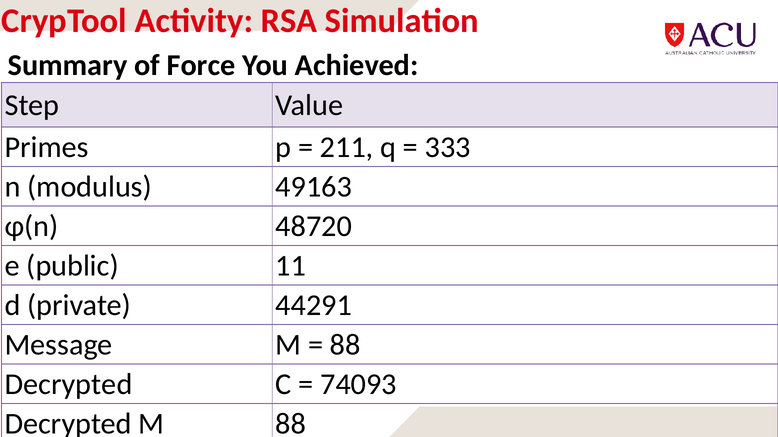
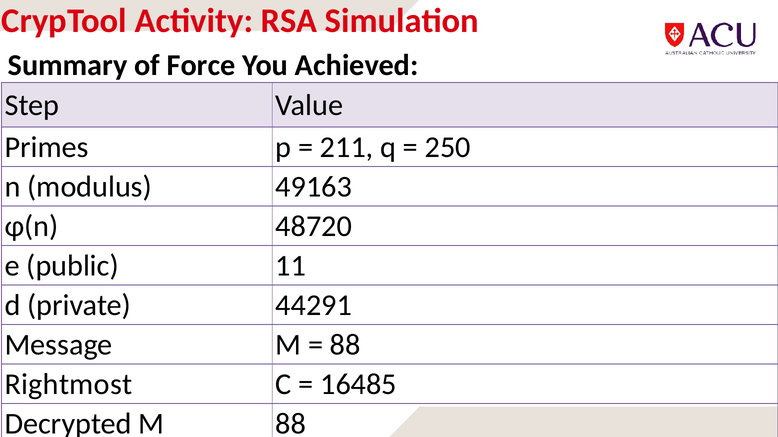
333: 333 -> 250
Decrypted at (69, 385): Decrypted -> Rightmost
74093: 74093 -> 16485
